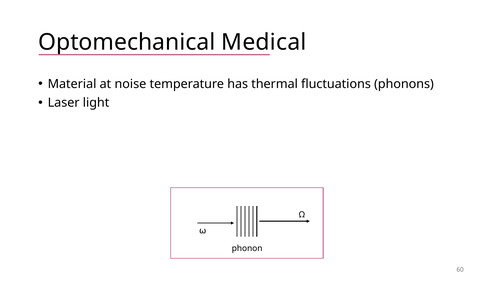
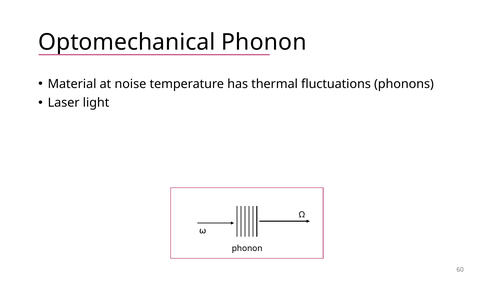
Medical at (264, 42): Medical -> Phonon
